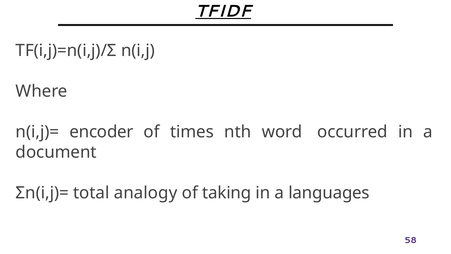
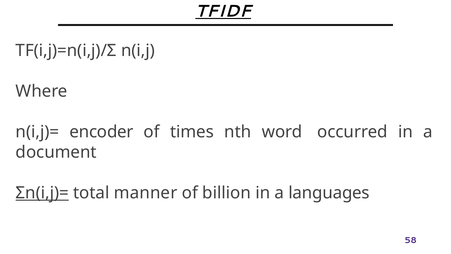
Σn(i,j)= underline: none -> present
analogy: analogy -> manner
taking: taking -> billion
